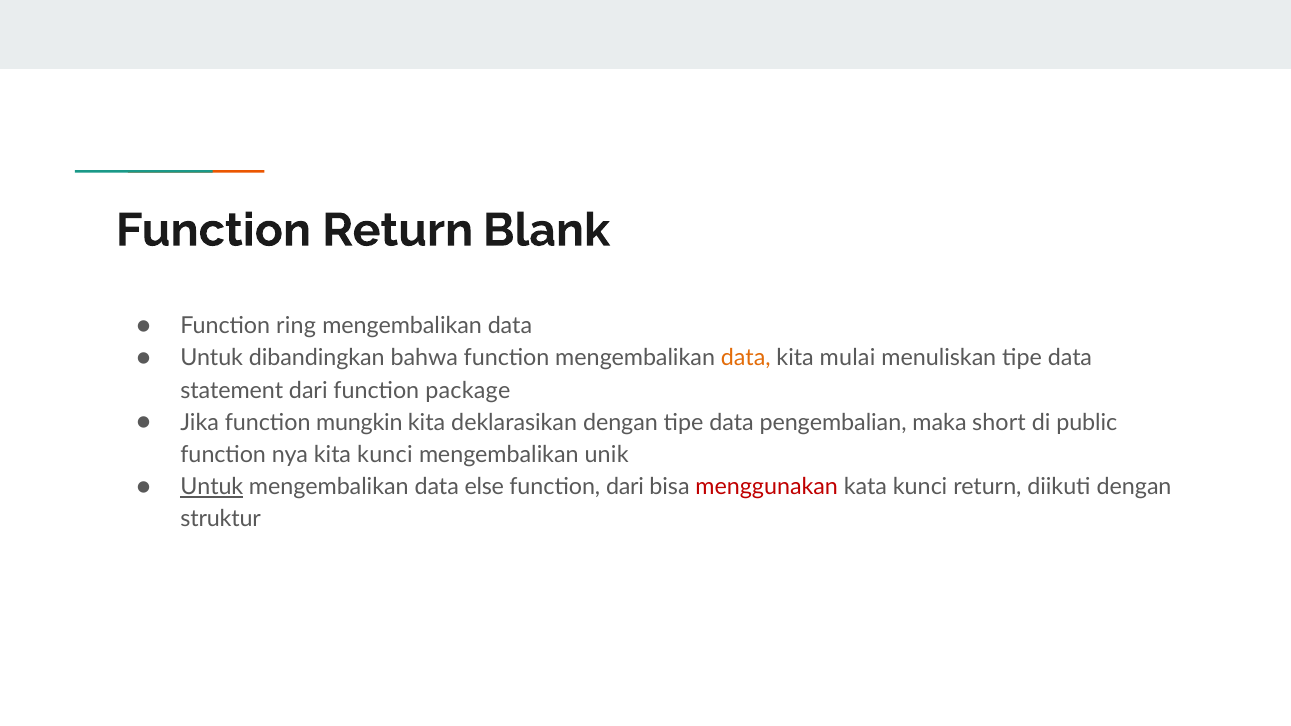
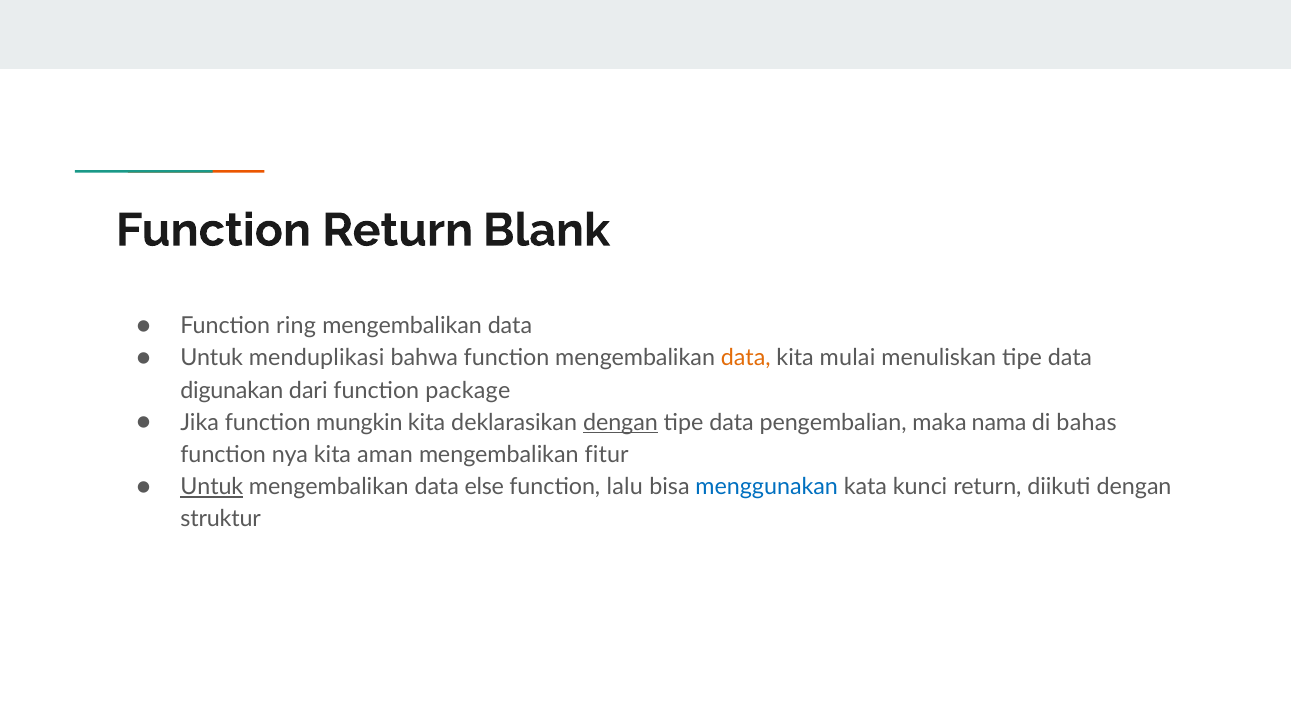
dibandingkan: dibandingkan -> menduplikasi
statement: statement -> digunakan
dengan at (620, 423) underline: none -> present
short: short -> nama
public: public -> bahas
kita kunci: kunci -> aman
unik: unik -> fitur
function dari: dari -> lalu
menggunakan colour: red -> blue
